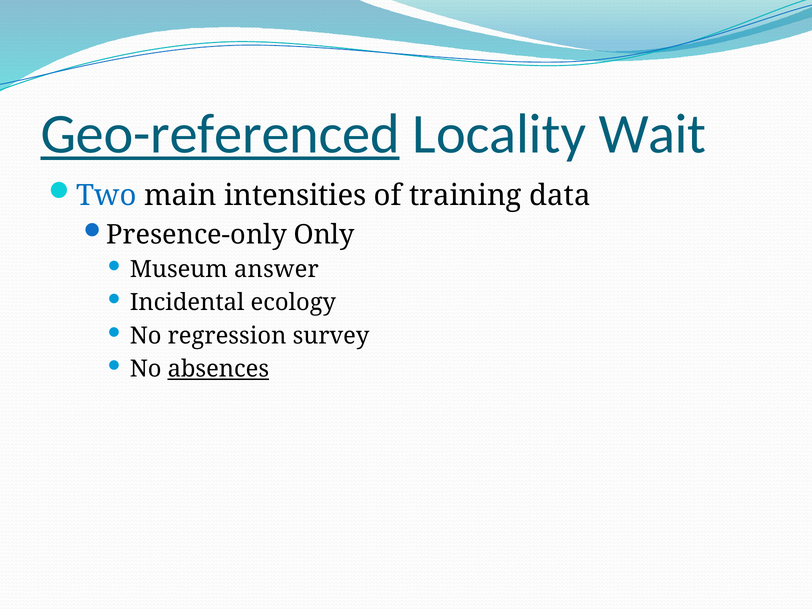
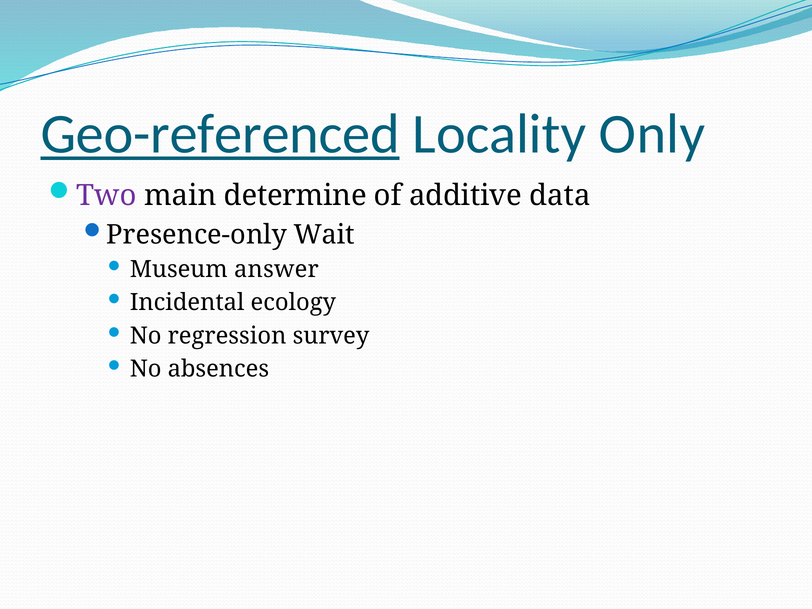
Wait: Wait -> Only
Two colour: blue -> purple
intensities: intensities -> determine
training: training -> additive
Only: Only -> Wait
absences underline: present -> none
